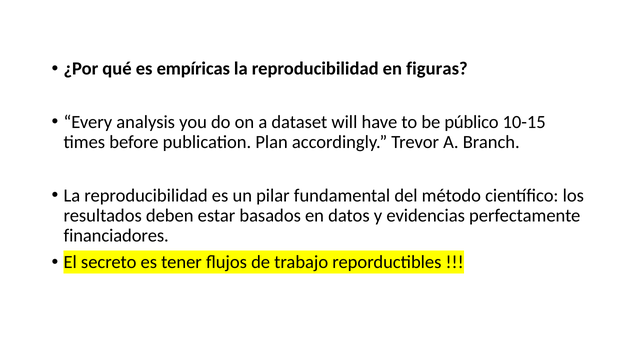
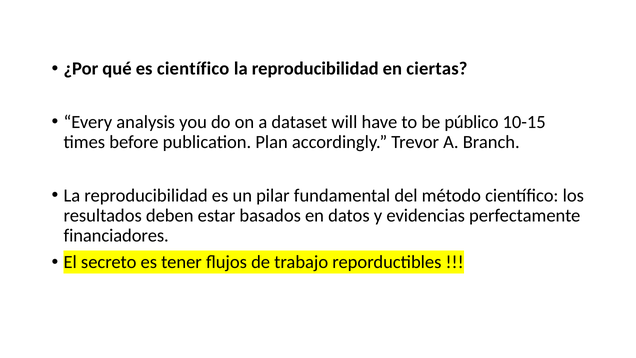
es empíricas: empíricas -> científico
figuras: figuras -> ciertas
